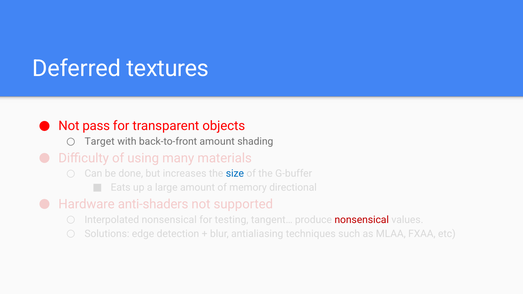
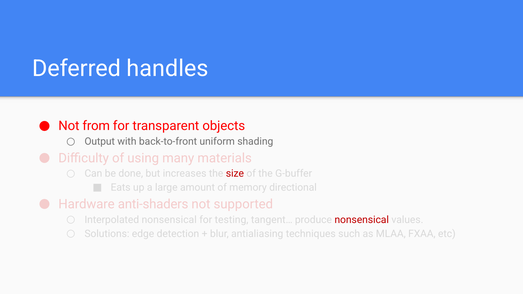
textures: textures -> handles
pass: pass -> from
Target: Target -> Output
back-to-front amount: amount -> uniform
size colour: blue -> red
